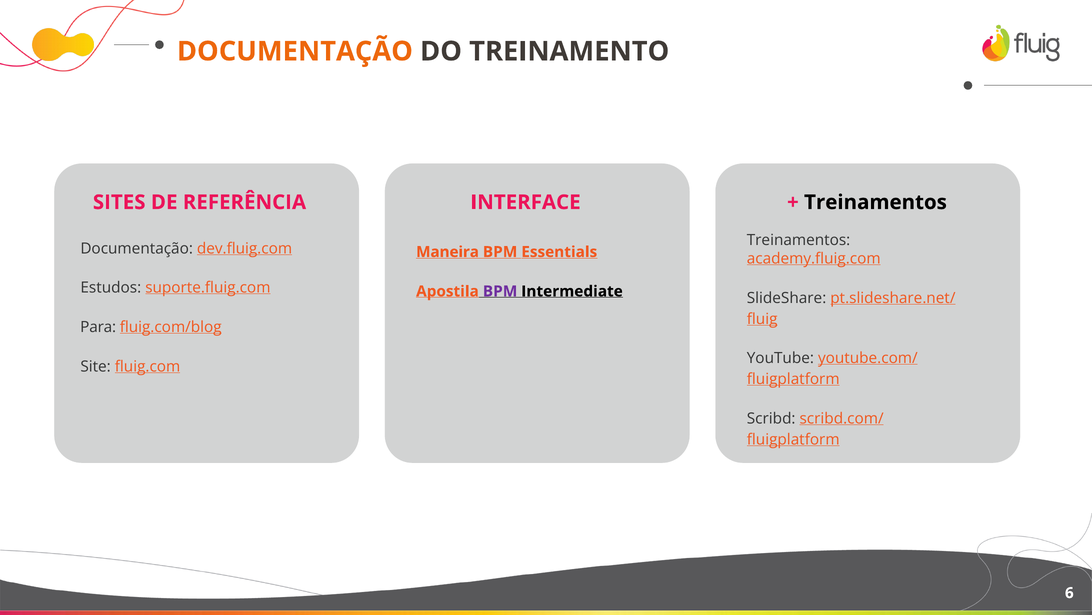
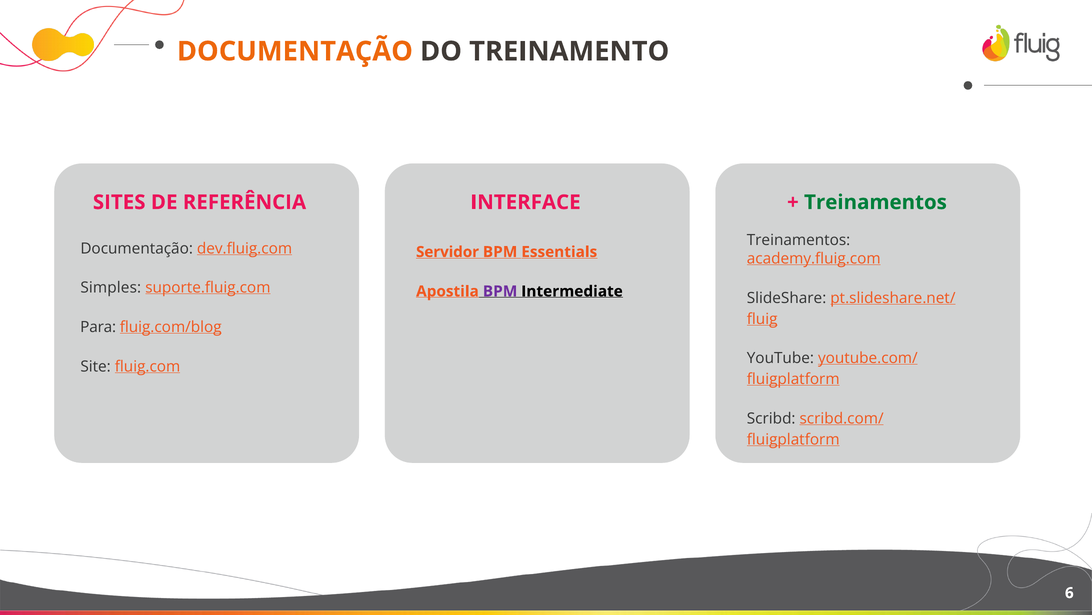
Treinamentos at (875, 202) colour: black -> green
Maneira: Maneira -> Servidor
Estudos: Estudos -> Simples
